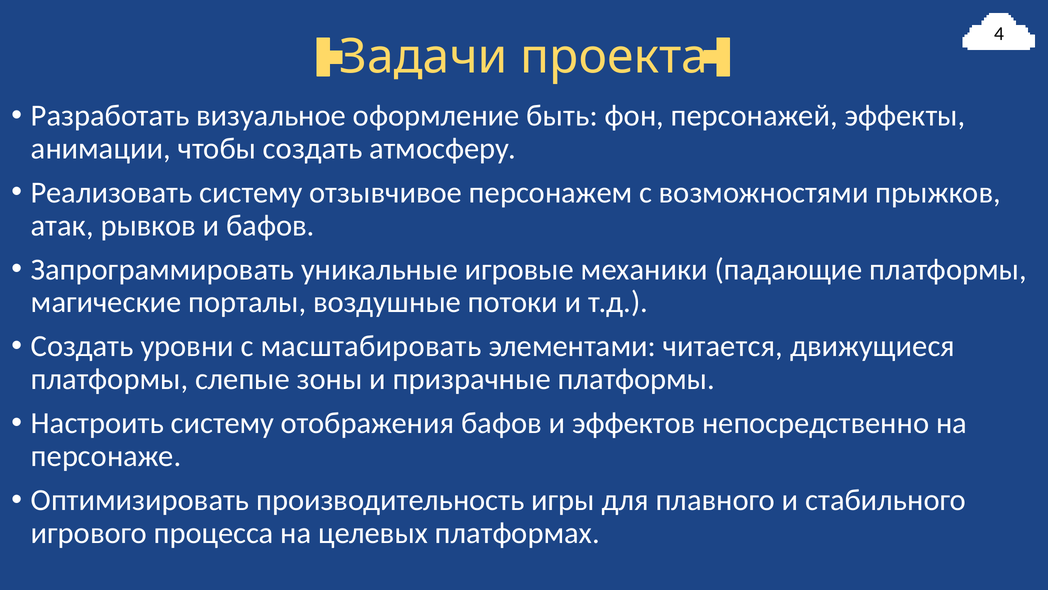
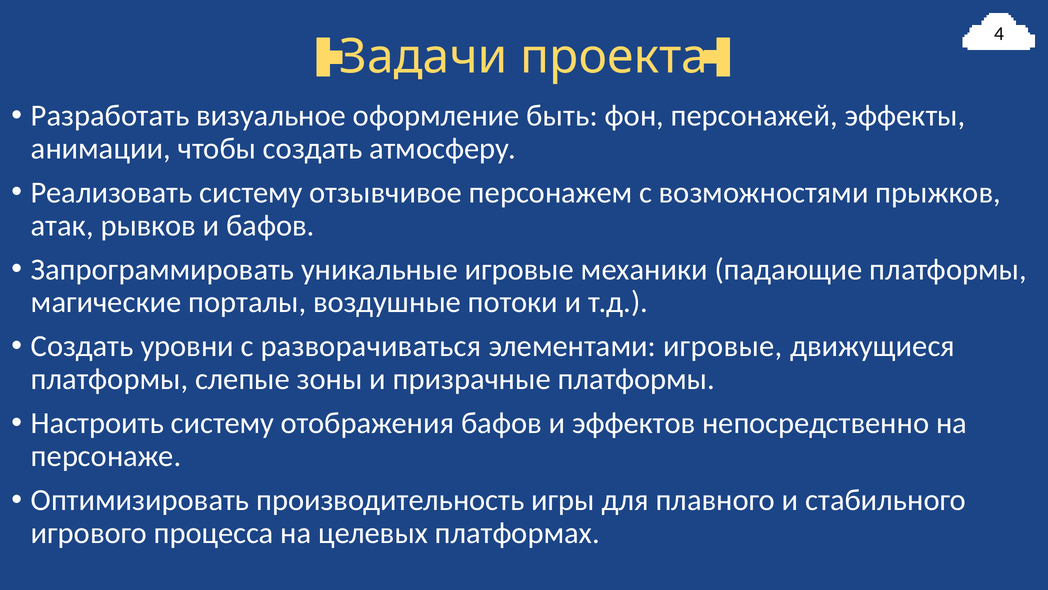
масштабировать: масштабировать -> разворачиваться
элементами читается: читается -> игровые
